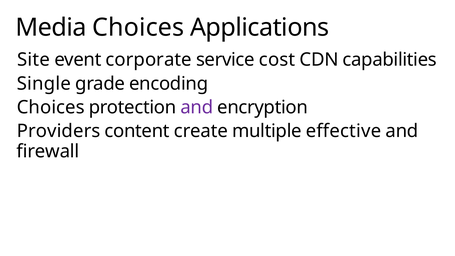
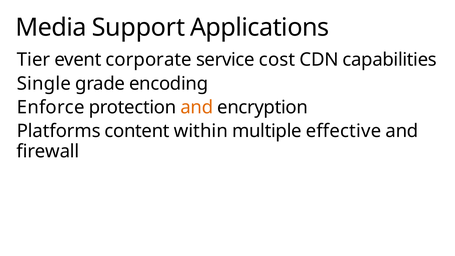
Media Choices: Choices -> Support
Site: Site -> Tier
Choices at (51, 107): Choices -> Enforce
and at (197, 107) colour: purple -> orange
Providers: Providers -> Platforms
create: create -> within
